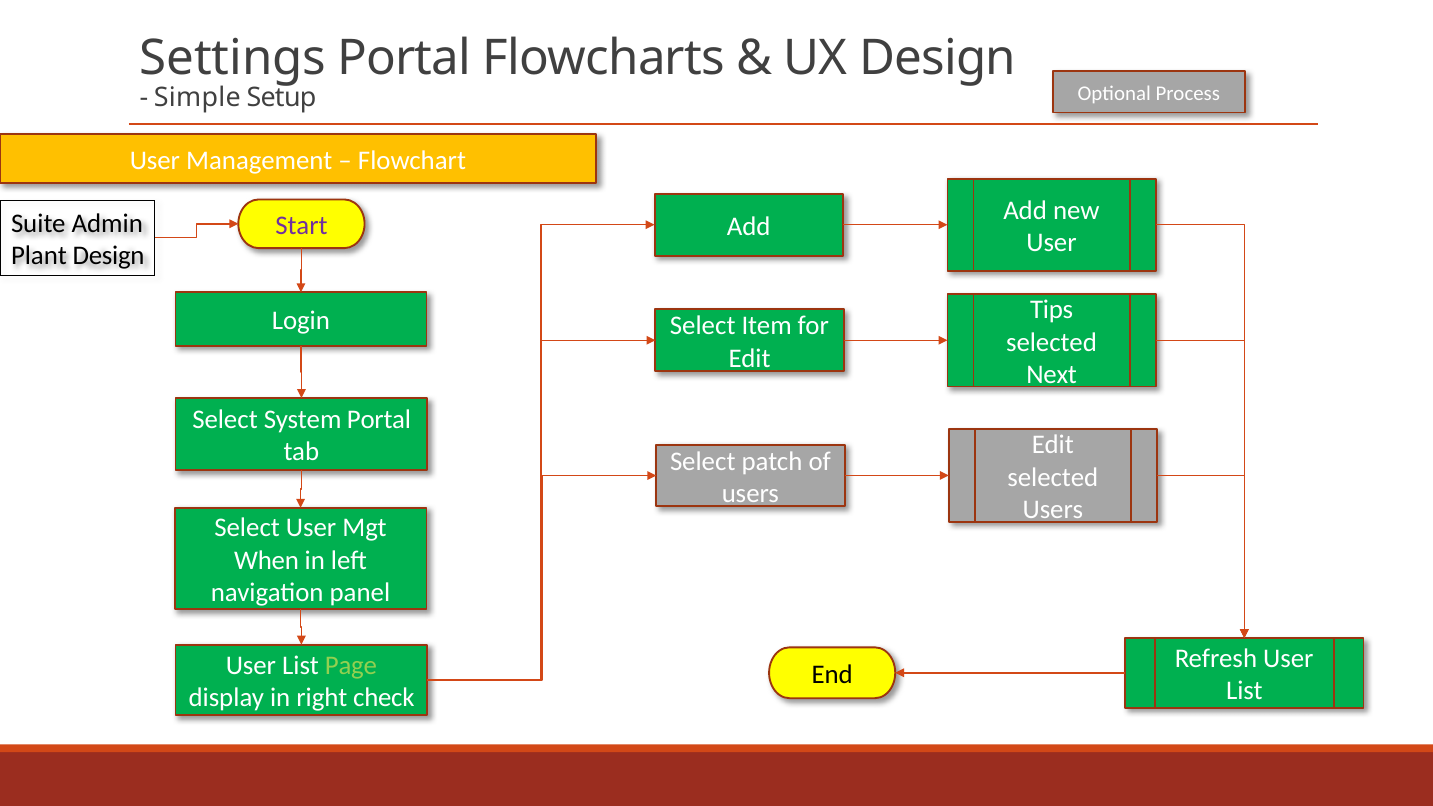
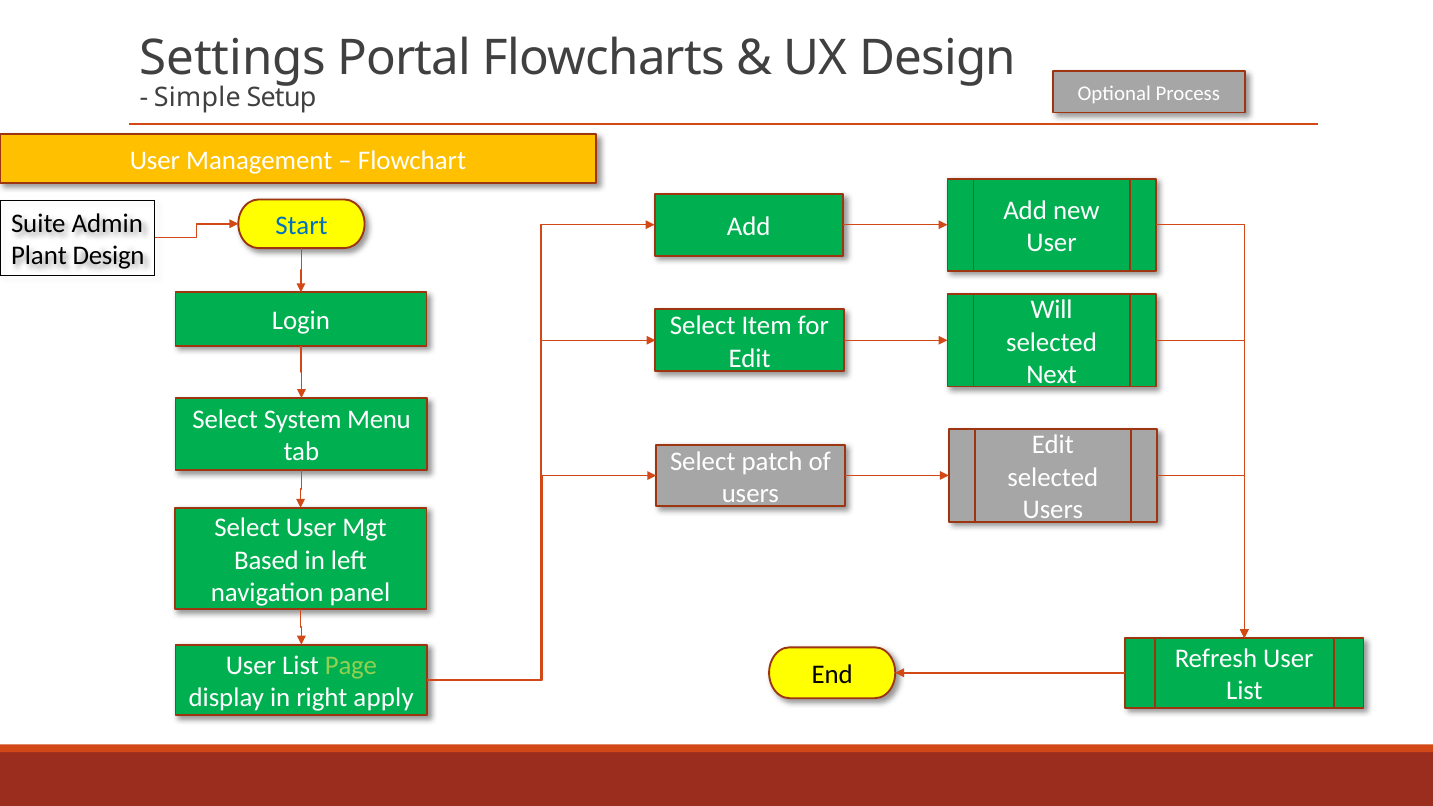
Start colour: purple -> blue
Tips: Tips -> Will
System Portal: Portal -> Menu
When: When -> Based
check: check -> apply
